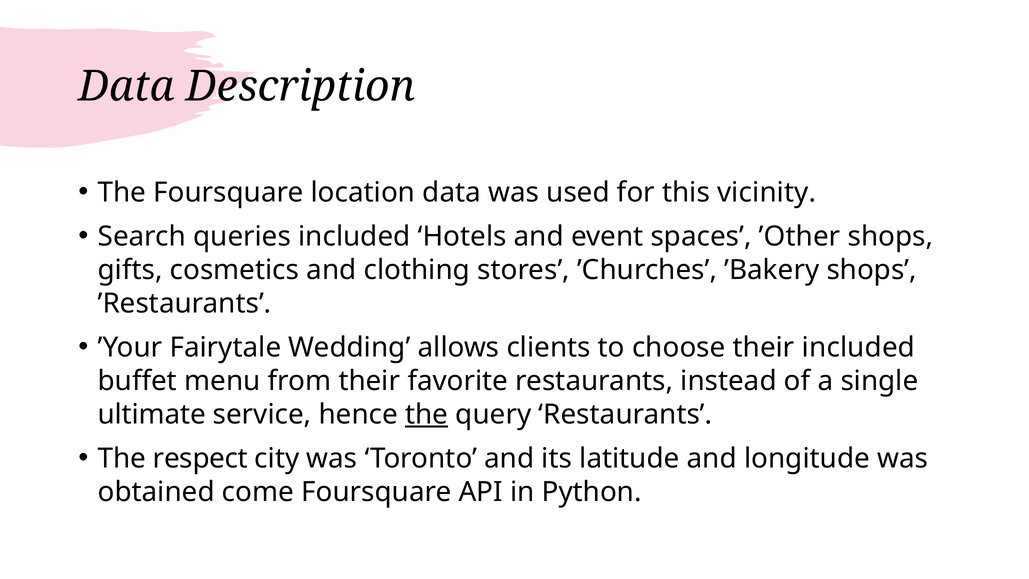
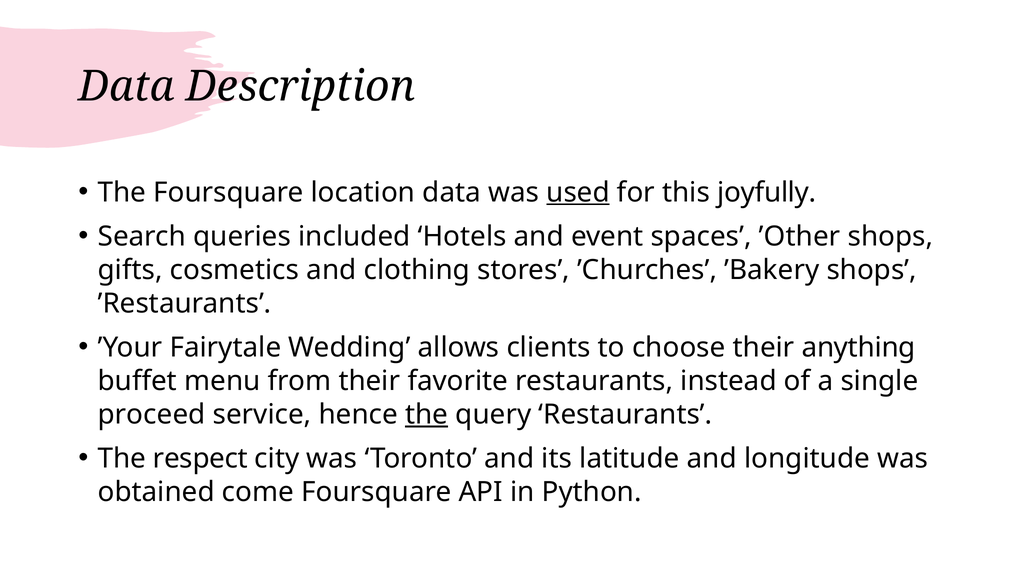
used underline: none -> present
vicinity: vicinity -> joyfully
their included: included -> anything
ultimate: ultimate -> proceed
